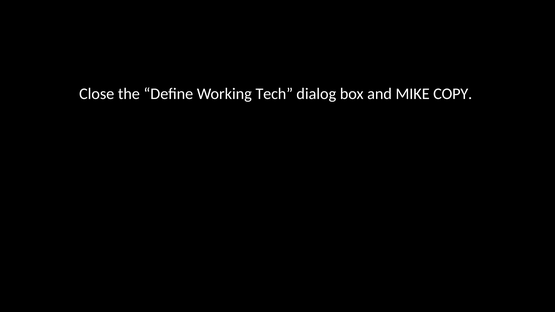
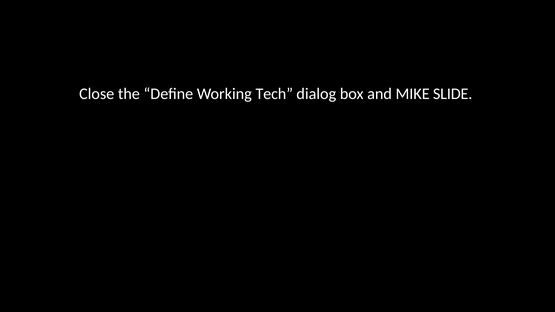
COPY: COPY -> SLIDE
